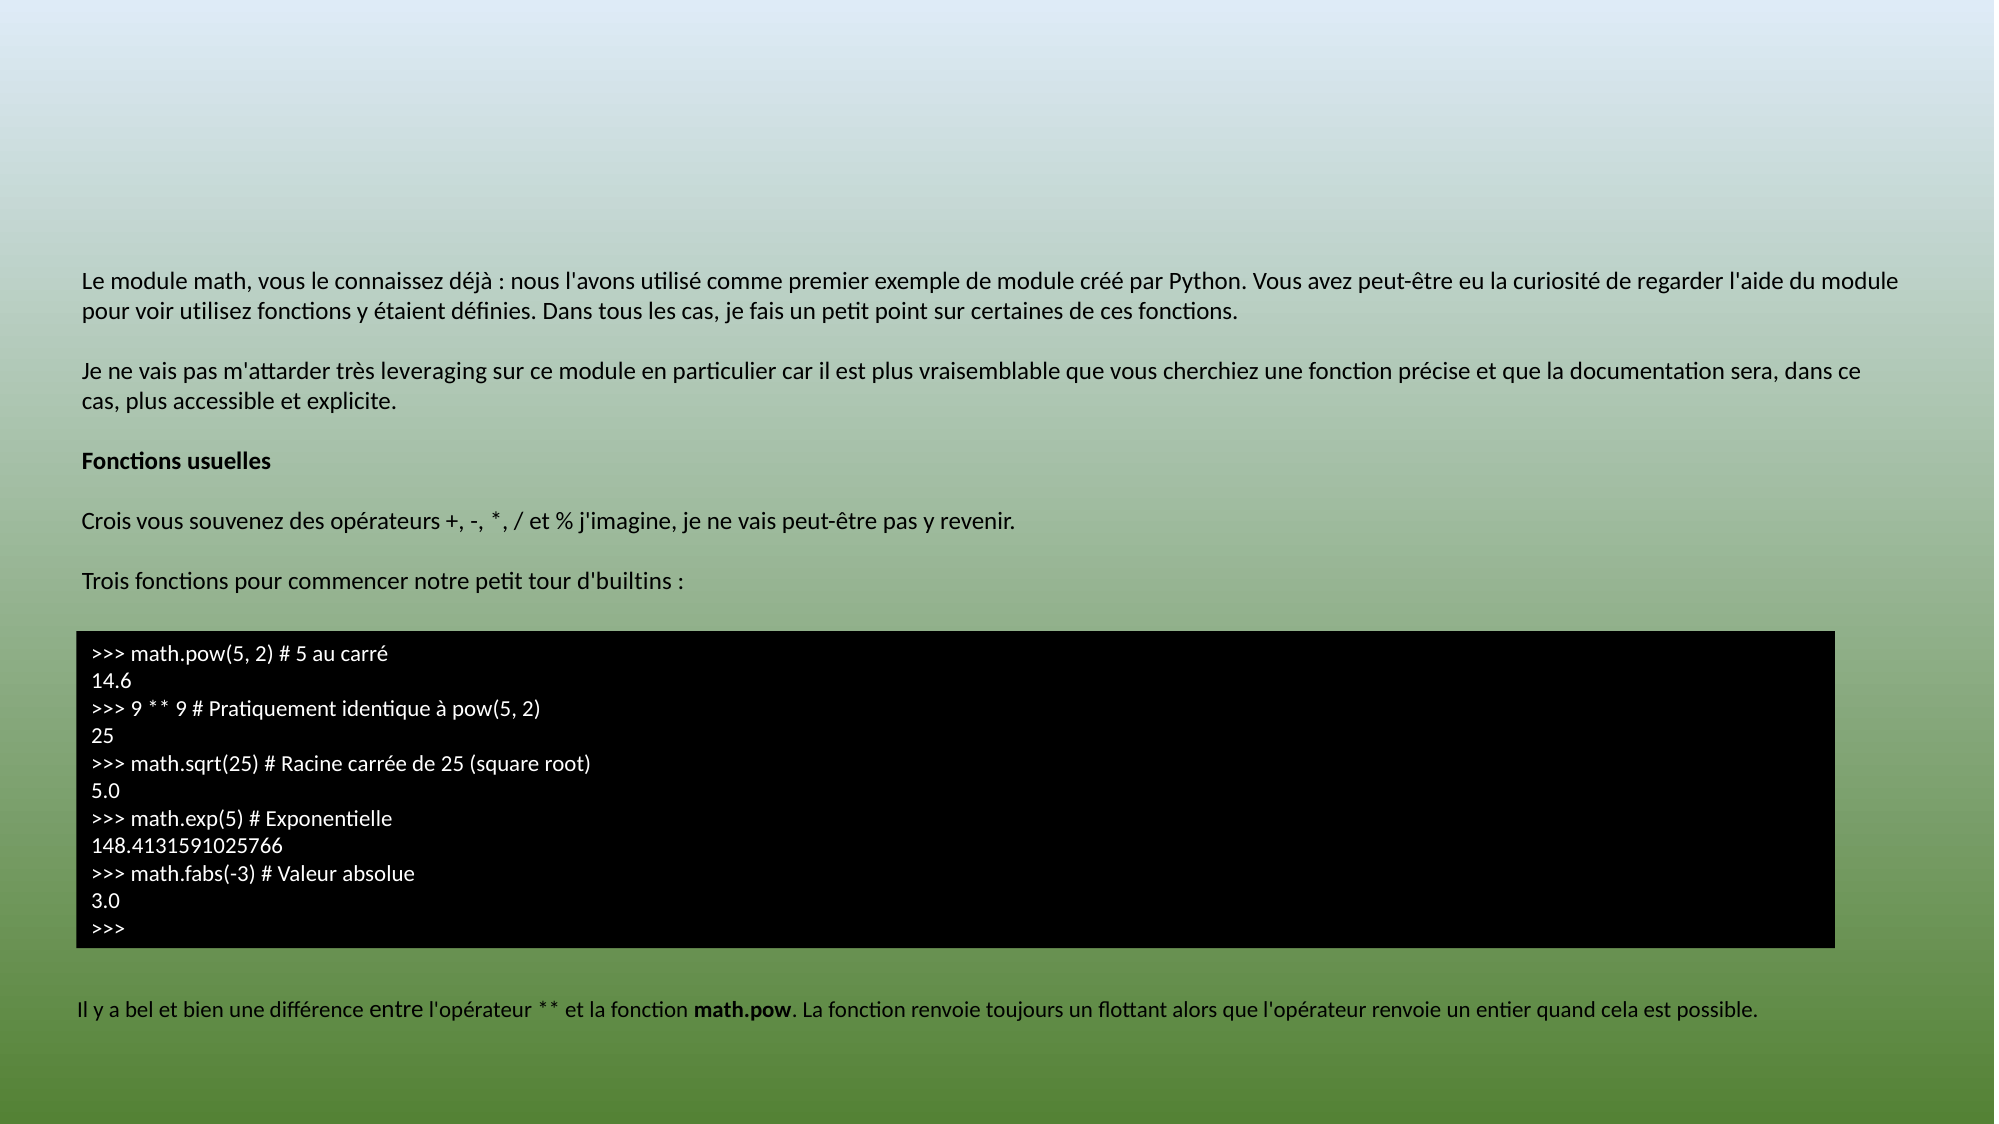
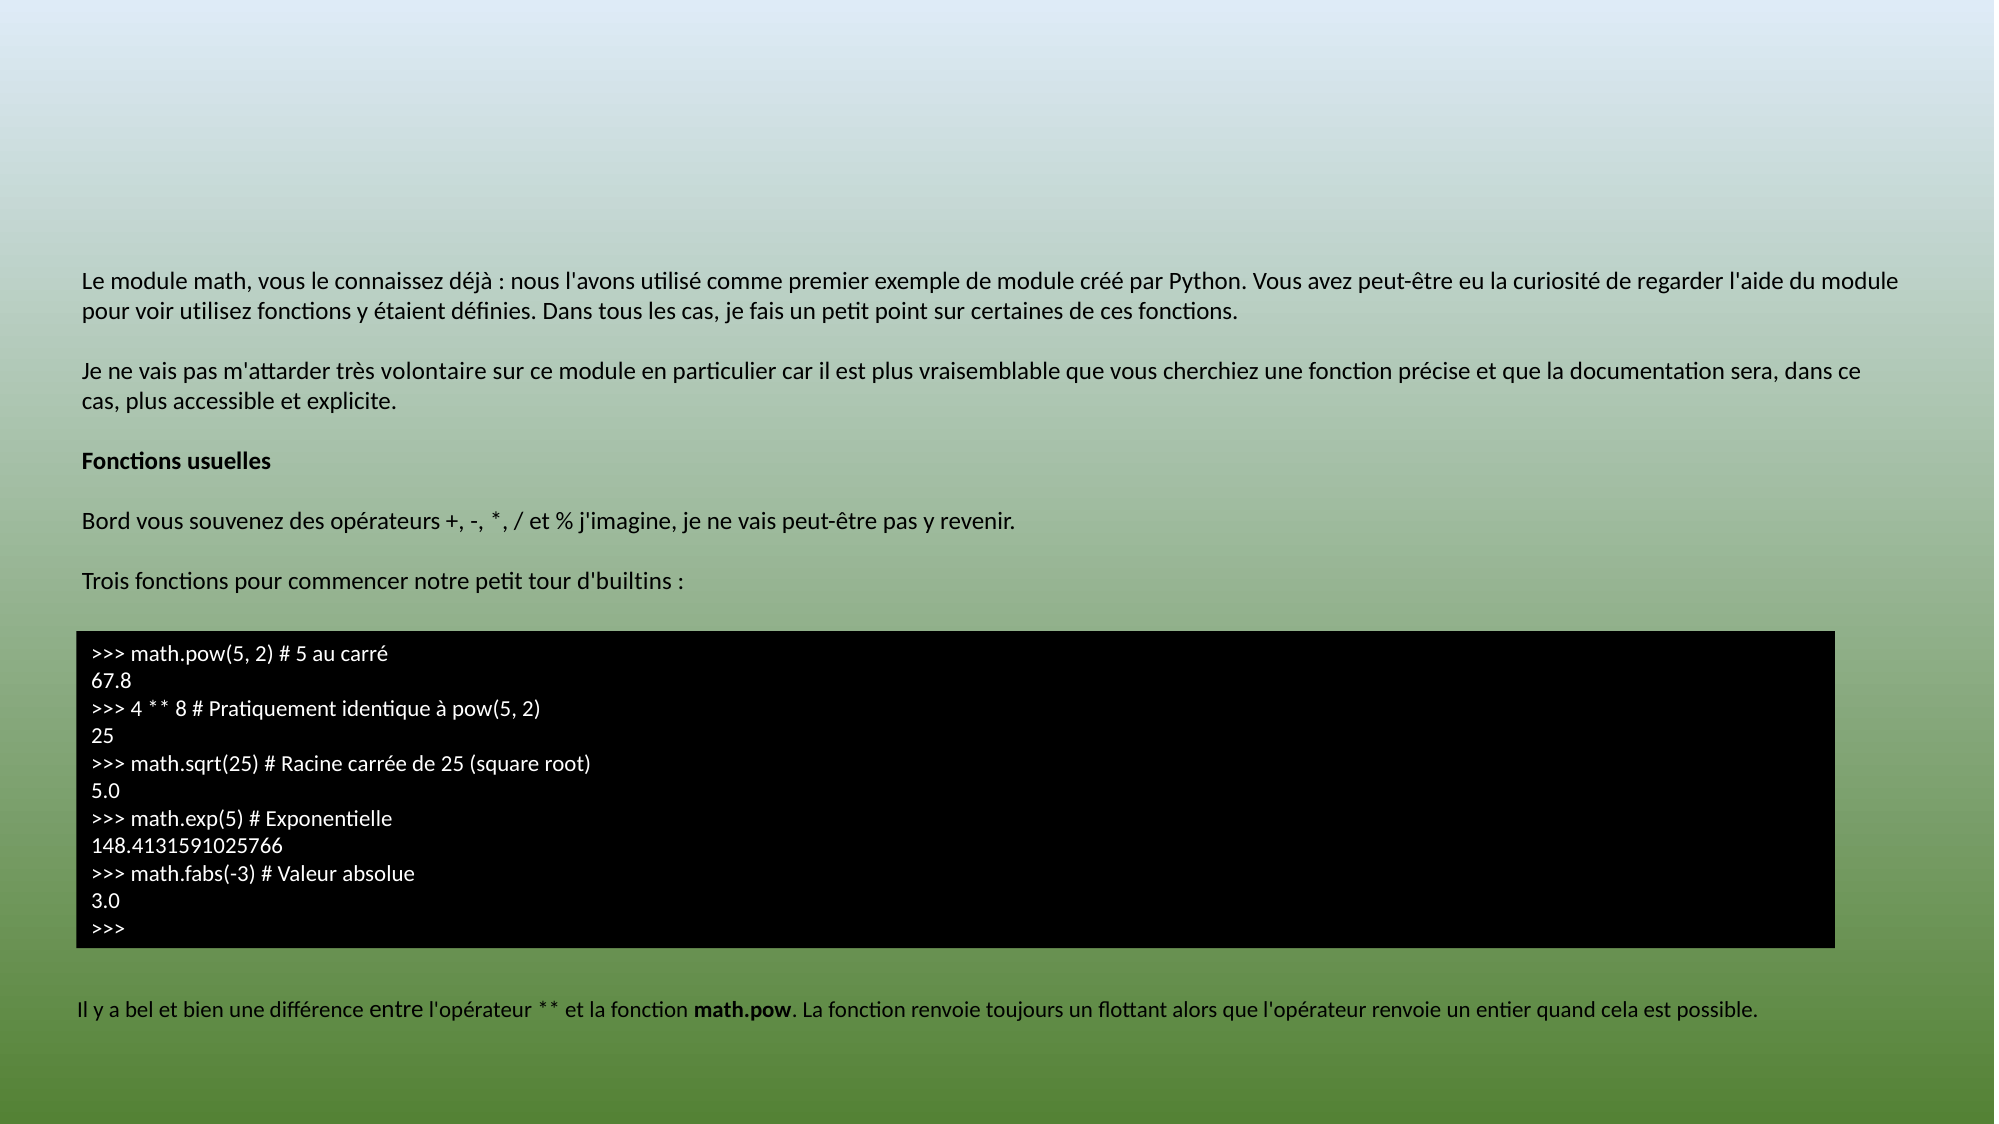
leveraging: leveraging -> volontaire
Crois: Crois -> Bord
14.6: 14.6 -> 67.8
9 at (136, 709): 9 -> 4
9 at (181, 709): 9 -> 8
